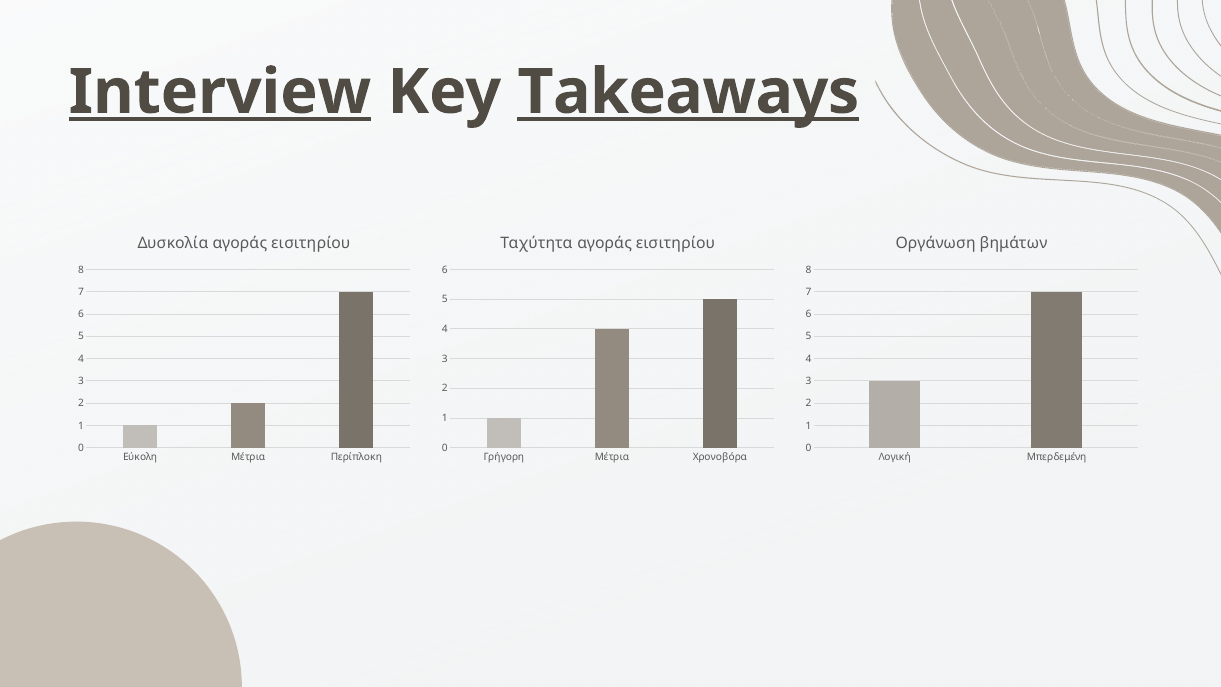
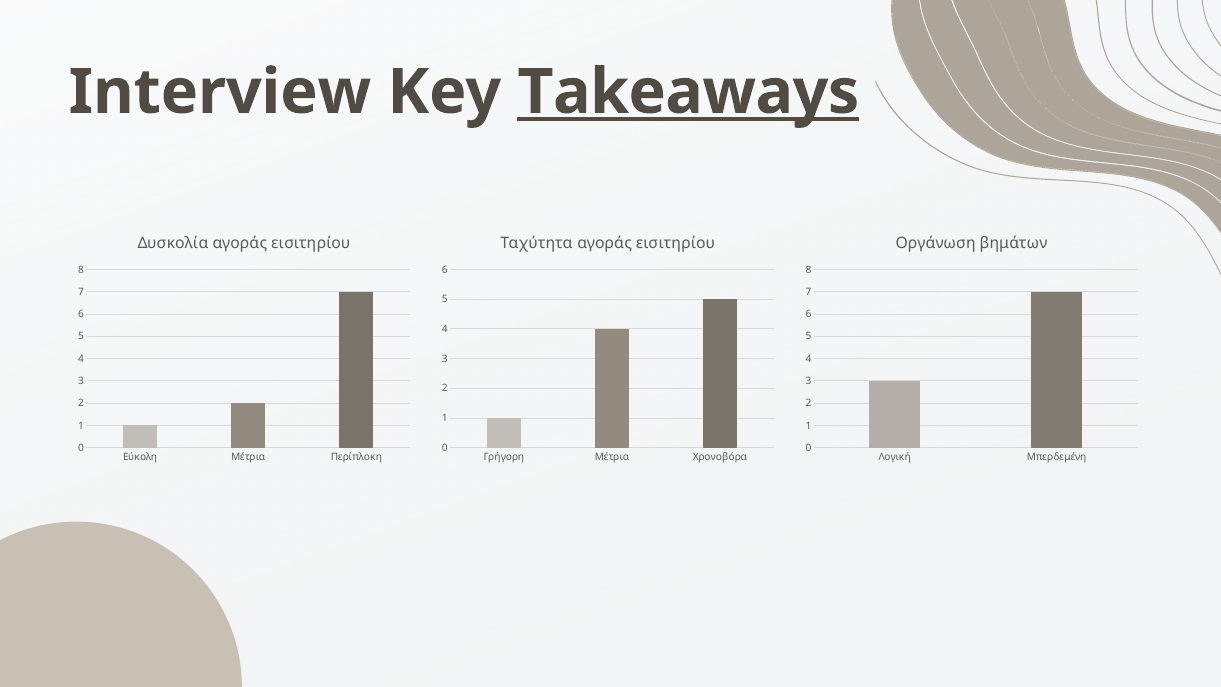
Interview underline: present -> none
